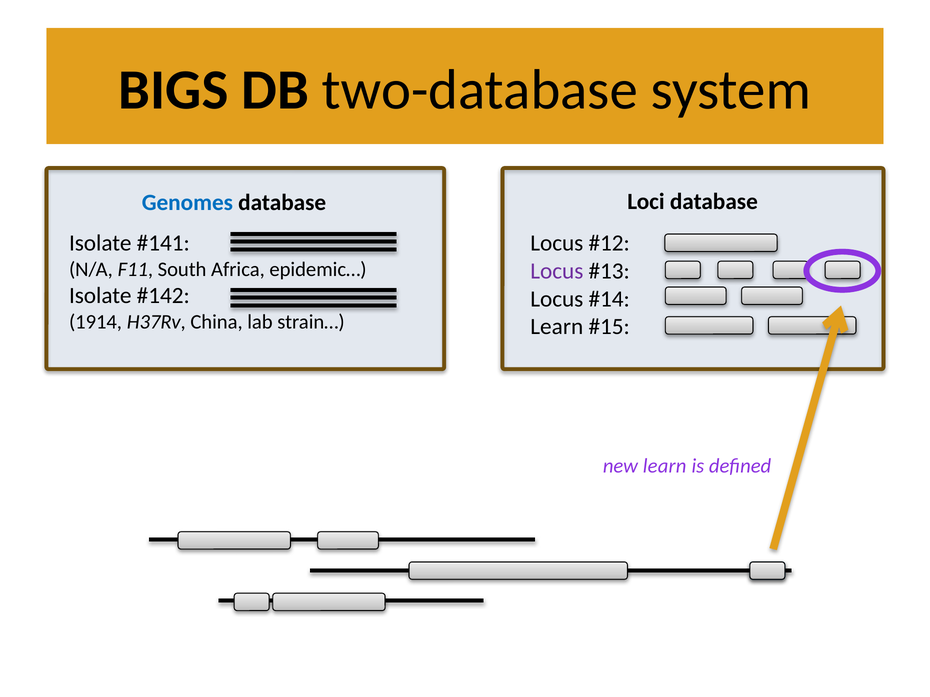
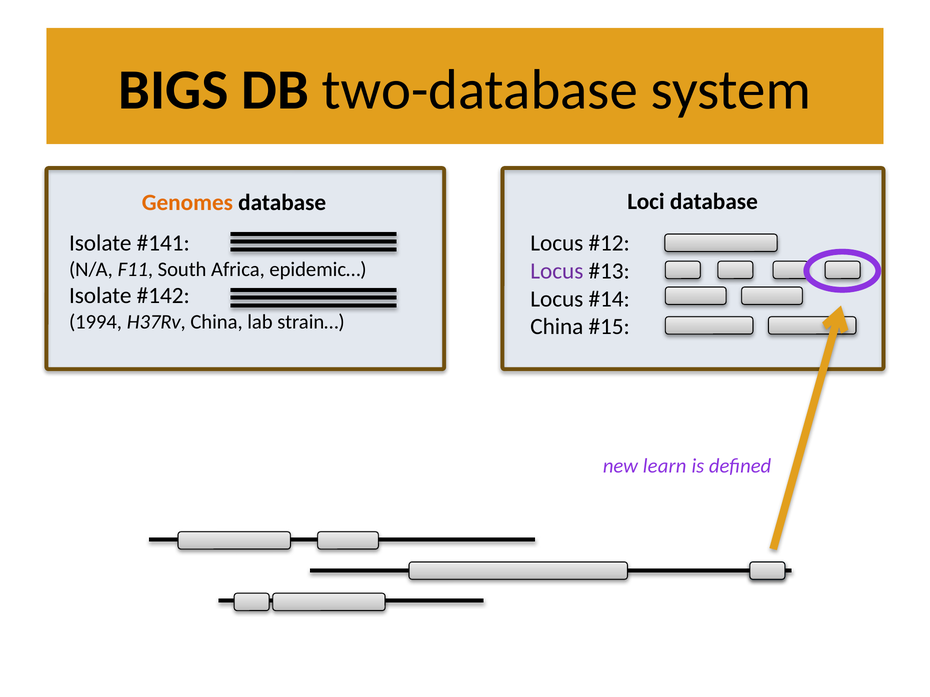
Genomes colour: blue -> orange
1914: 1914 -> 1994
Learn at (557, 327): Learn -> China
